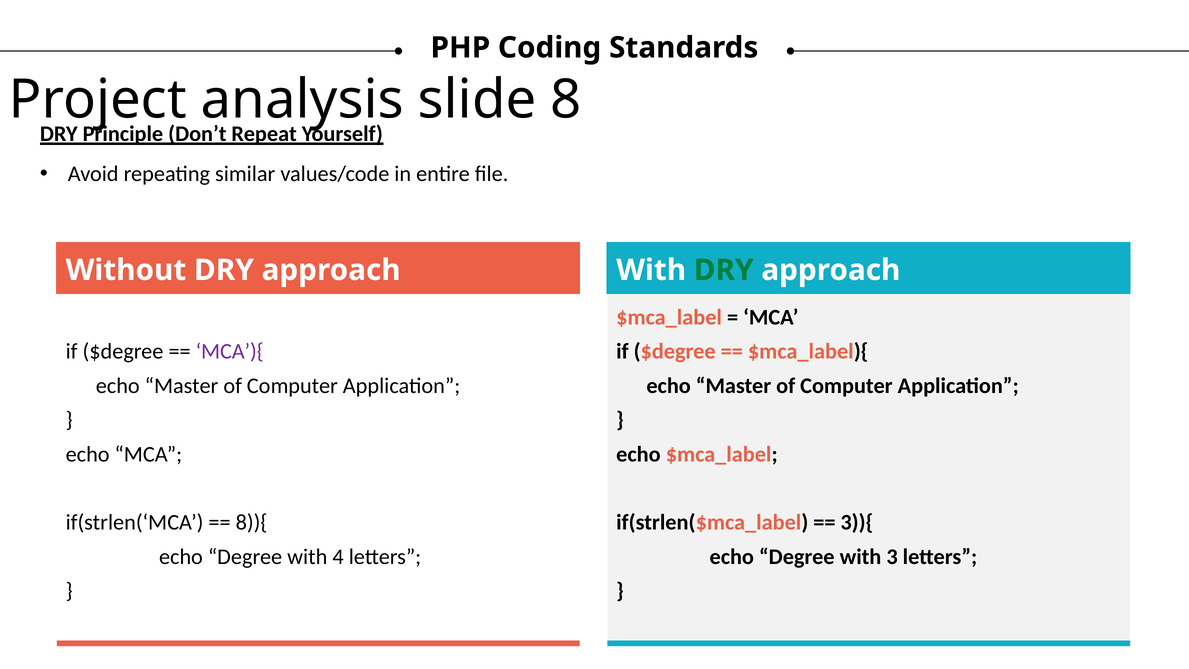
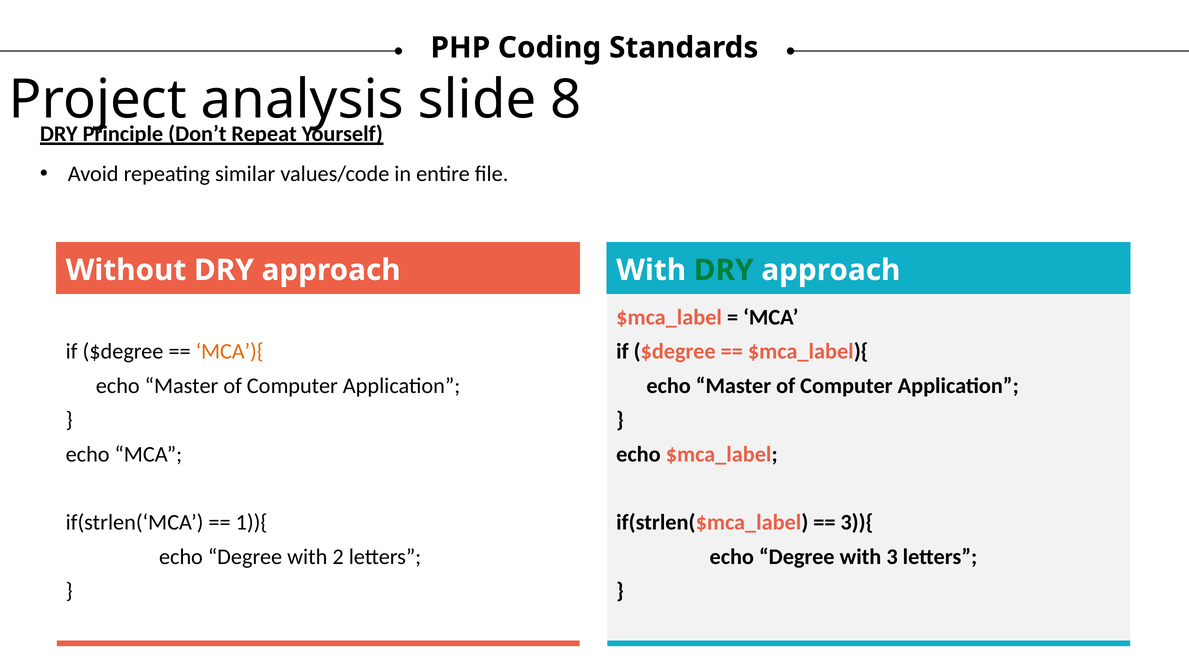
MCA’){ colour: purple -> orange
8)){: 8)){ -> 1)){
4: 4 -> 2
